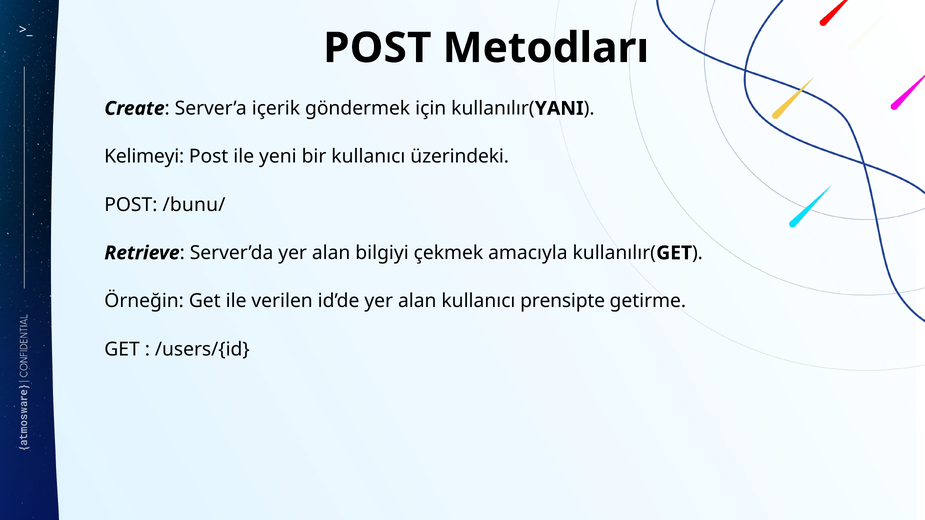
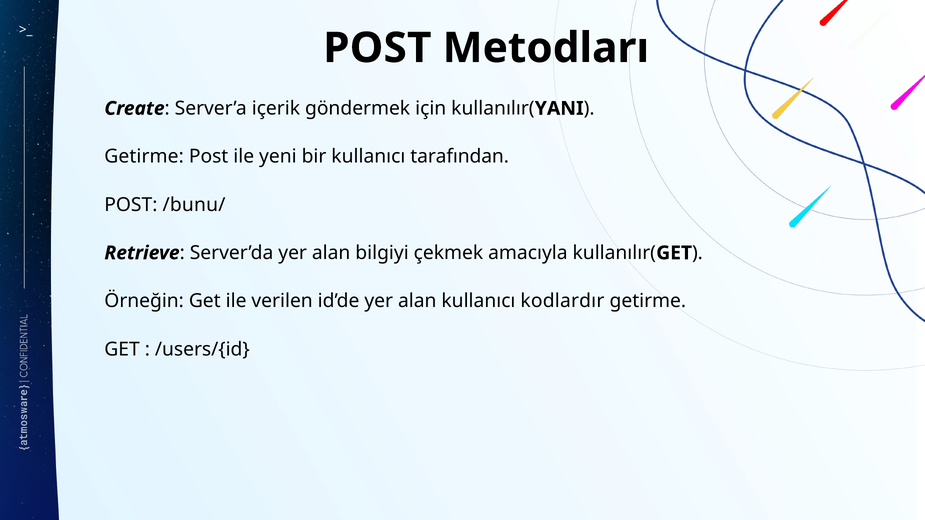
Kelimeyi at (144, 157): Kelimeyi -> Getirme
üzerindeki: üzerindeki -> tarafından
prensipte: prensipte -> kodlardır
